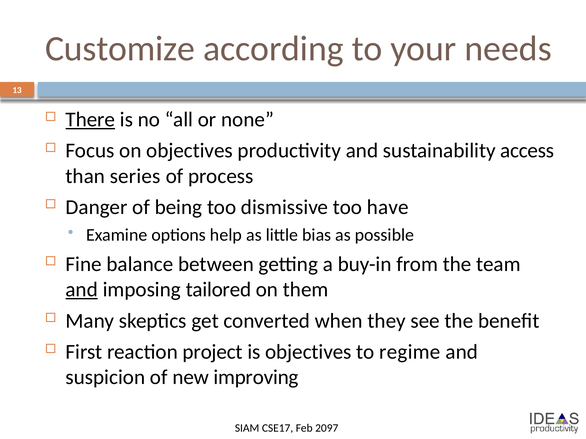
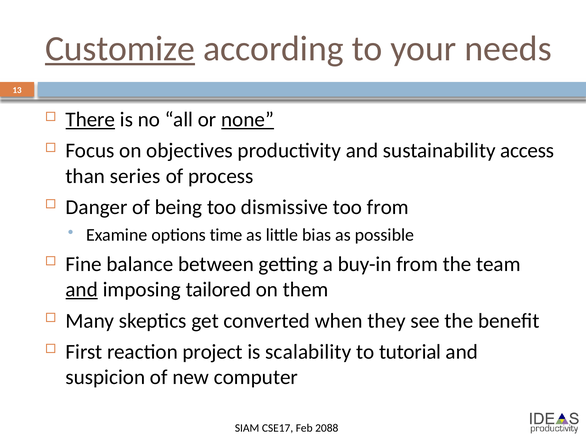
Customize underline: none -> present
none underline: none -> present
too have: have -> from
help: help -> time
is objectives: objectives -> scalability
regime: regime -> tutorial
improving: improving -> computer
2097: 2097 -> 2088
